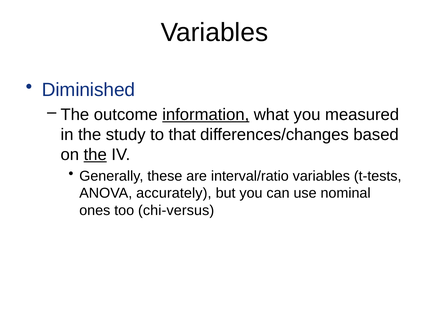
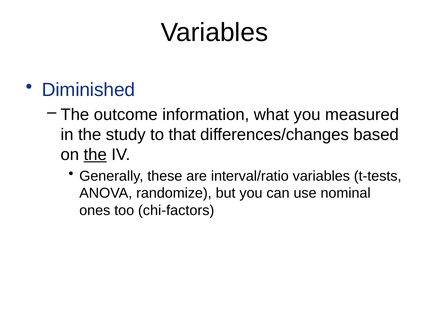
information underline: present -> none
accurately: accurately -> randomize
chi-versus: chi-versus -> chi-factors
